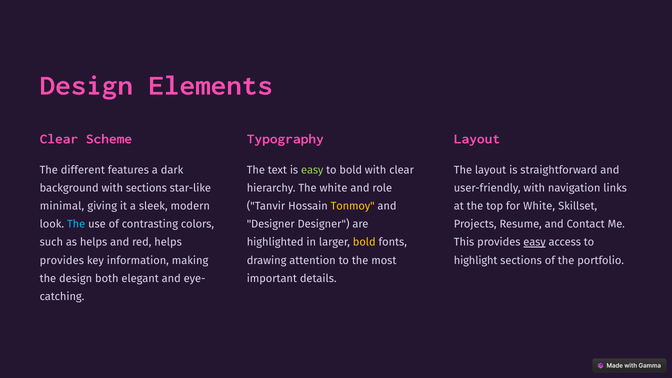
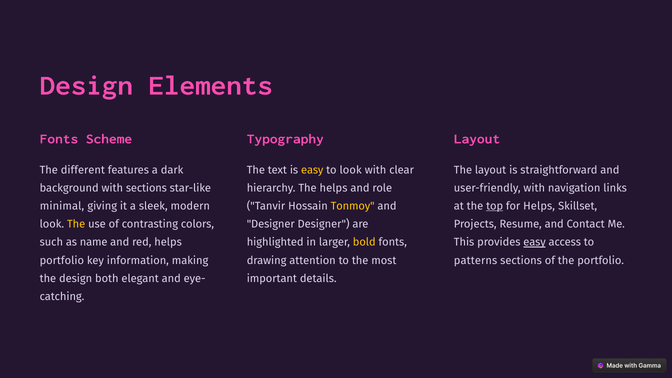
Clear at (59, 139): Clear -> Fonts
easy at (312, 170) colour: light green -> yellow
to bold: bold -> look
The white: white -> helps
top underline: none -> present
for White: White -> Helps
The at (76, 224) colour: light blue -> yellow
as helps: helps -> name
provides at (62, 260): provides -> portfolio
highlight: highlight -> patterns
